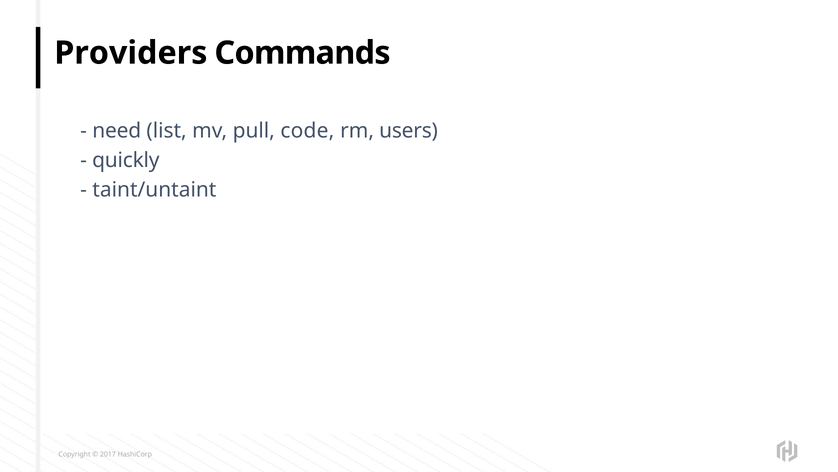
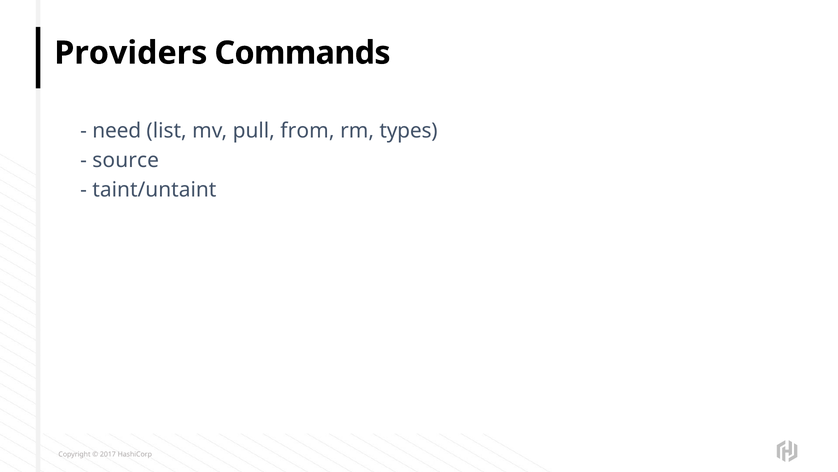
code: code -> from
users: users -> types
quickly: quickly -> source
